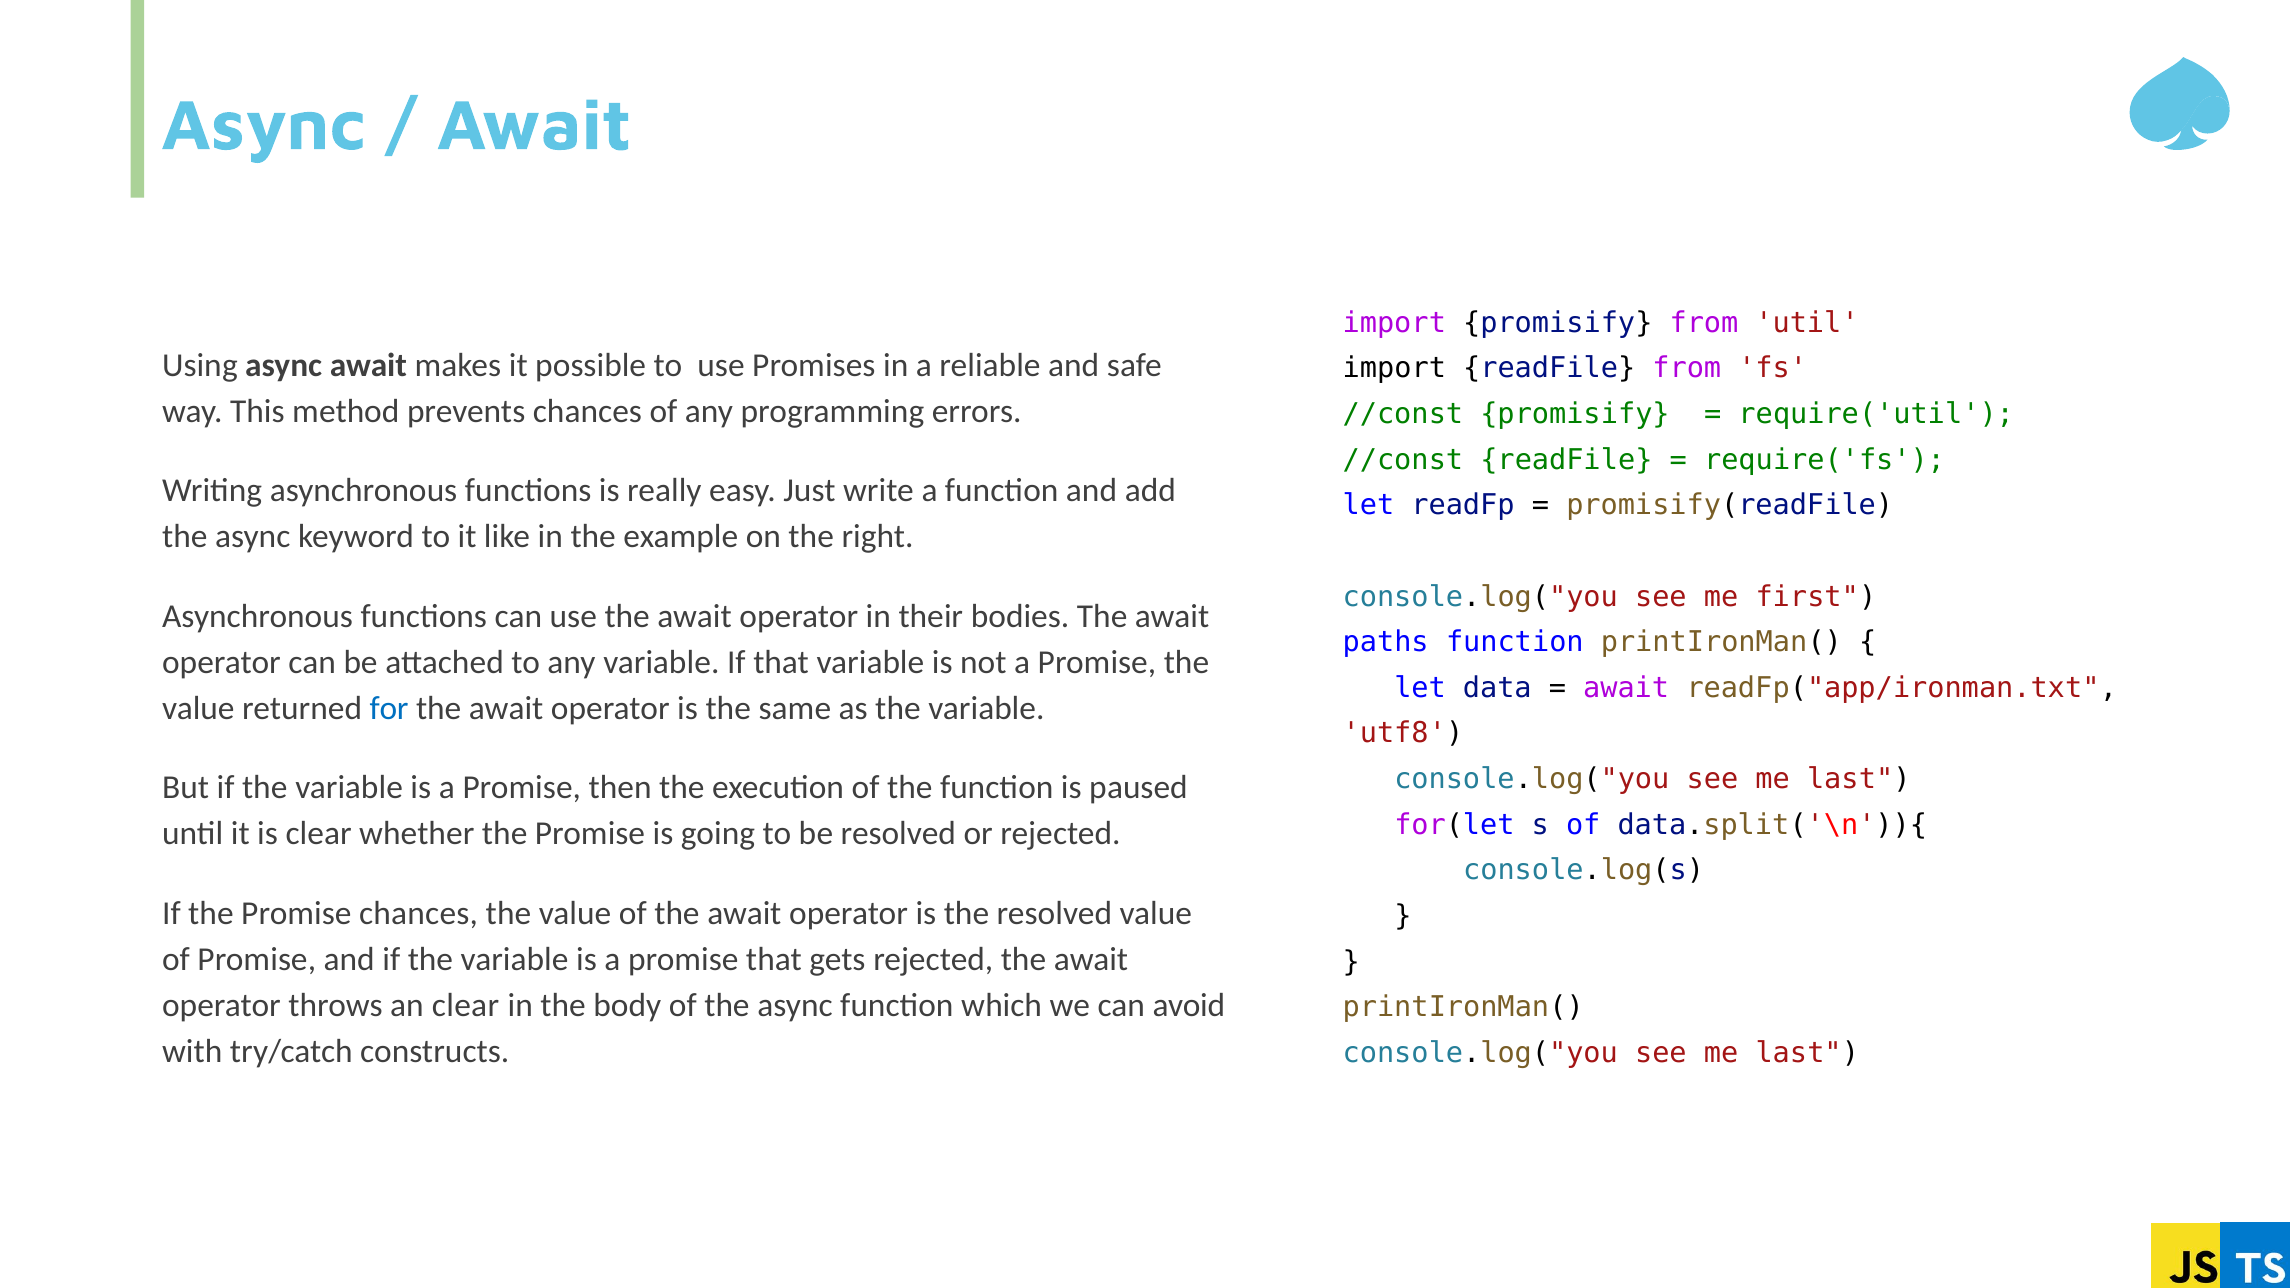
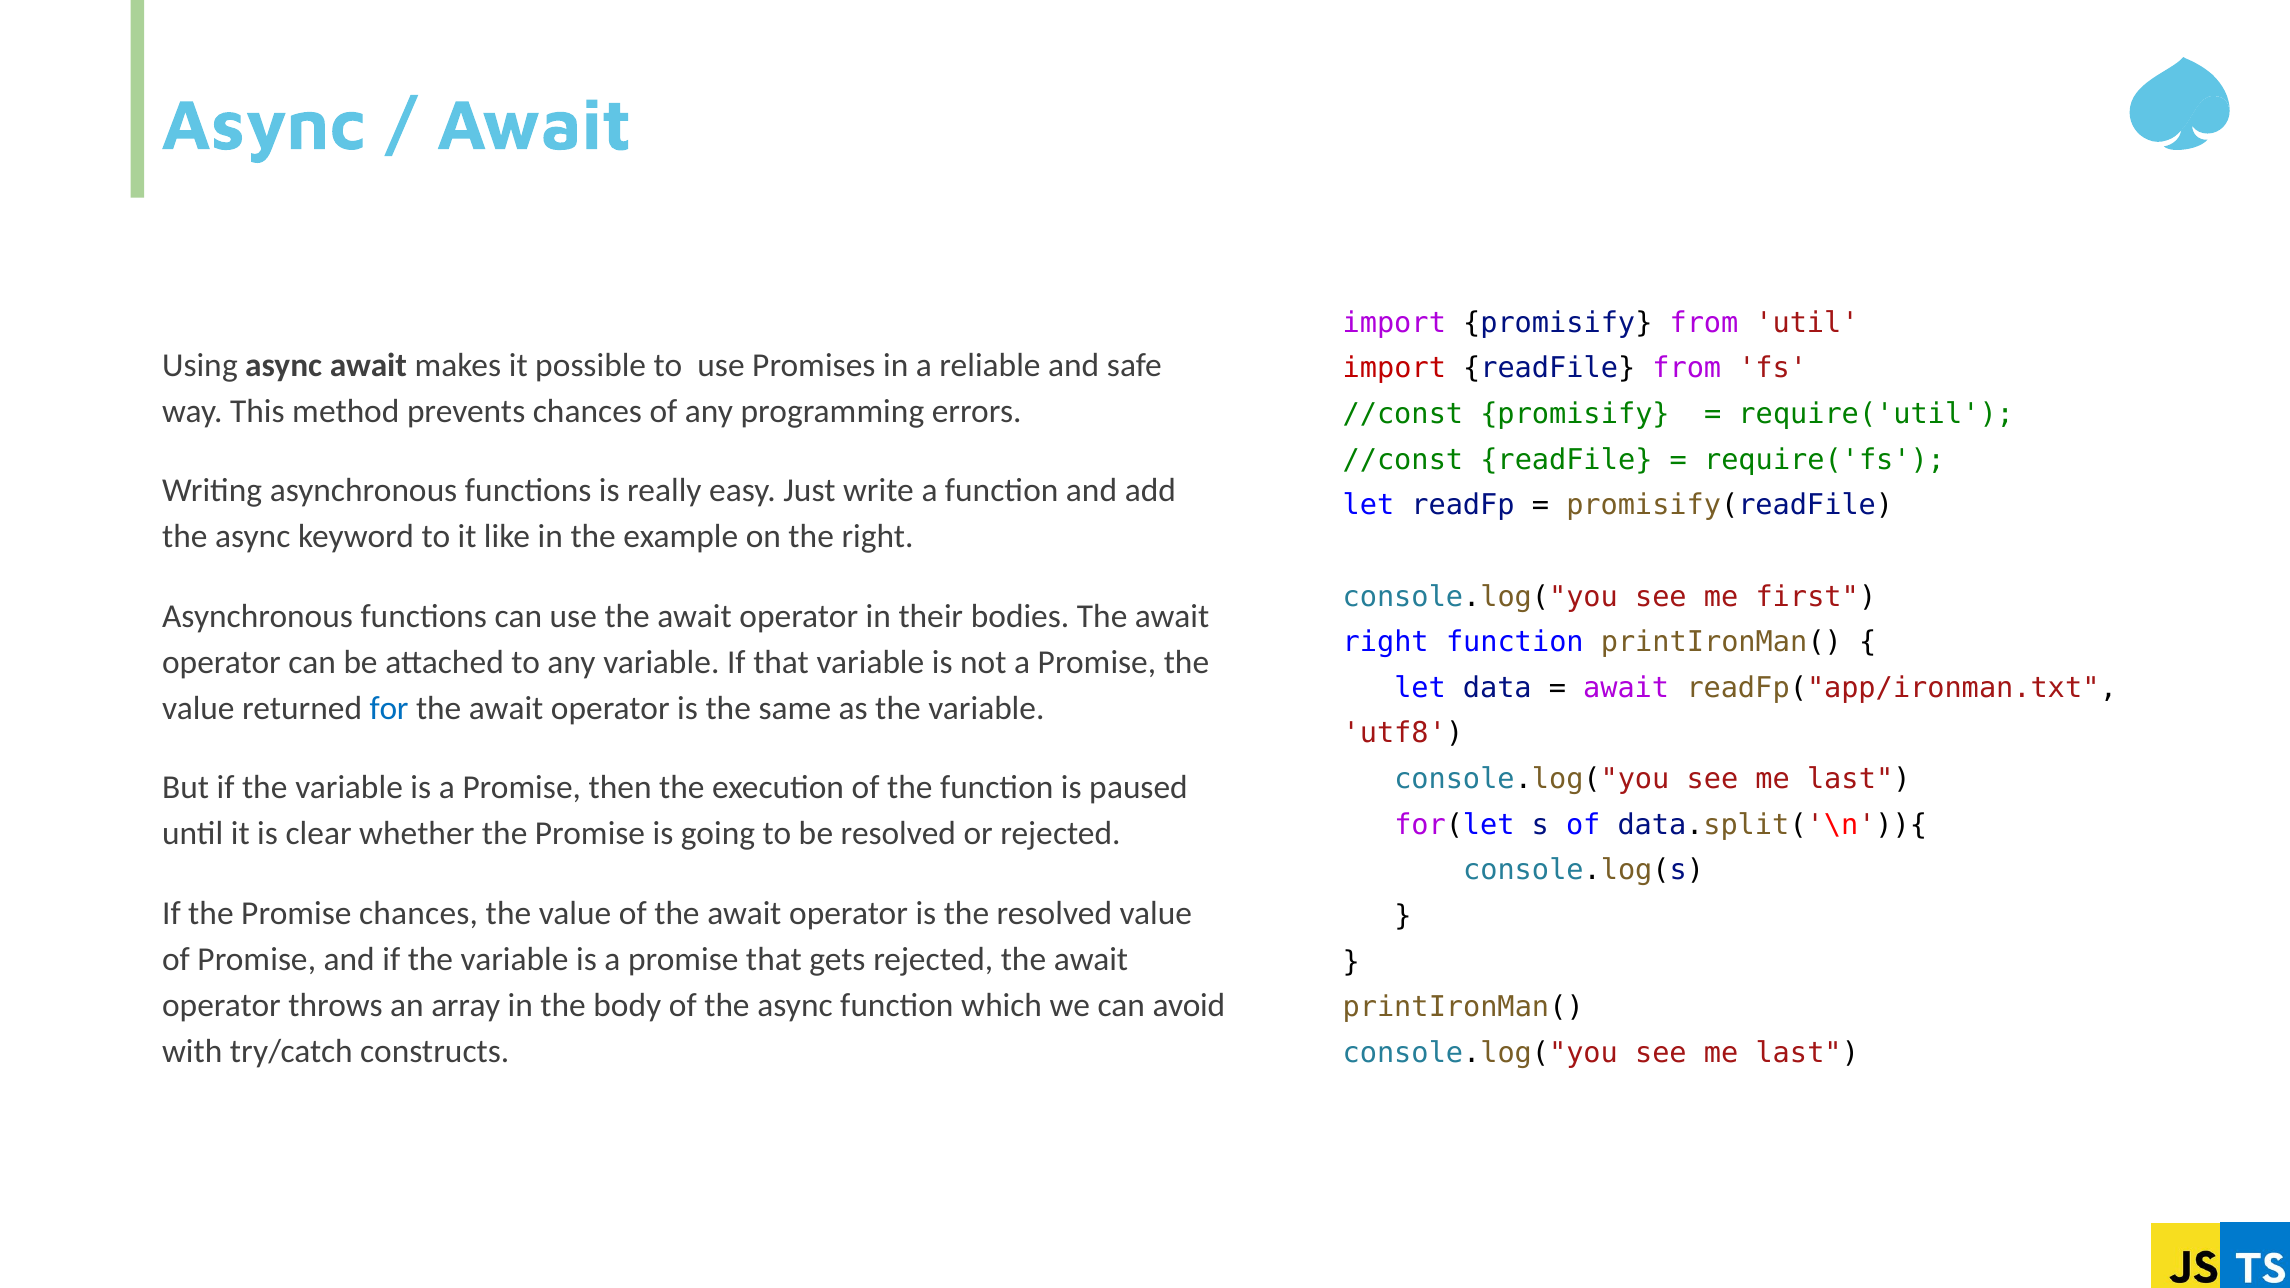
import at (1394, 368) colour: black -> red
paths at (1386, 642): paths -> right
an clear: clear -> array
